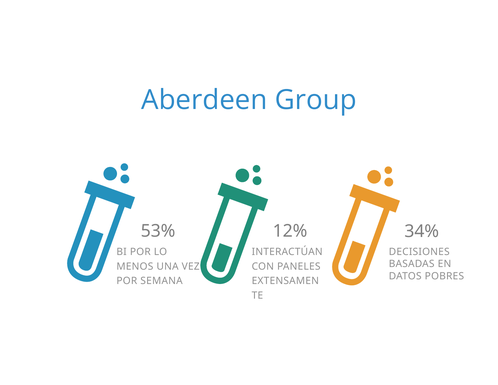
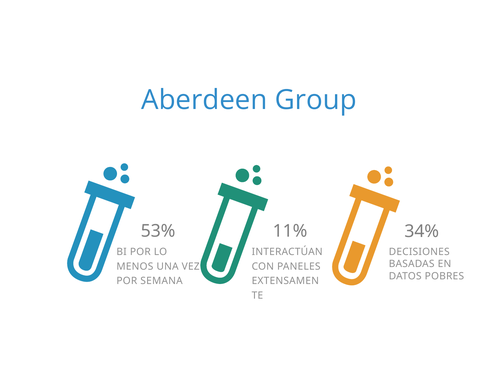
12%: 12% -> 11%
